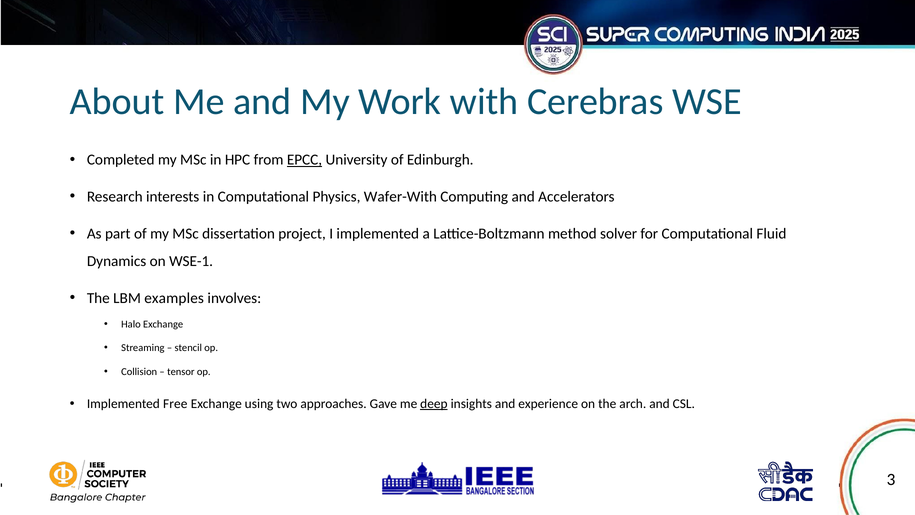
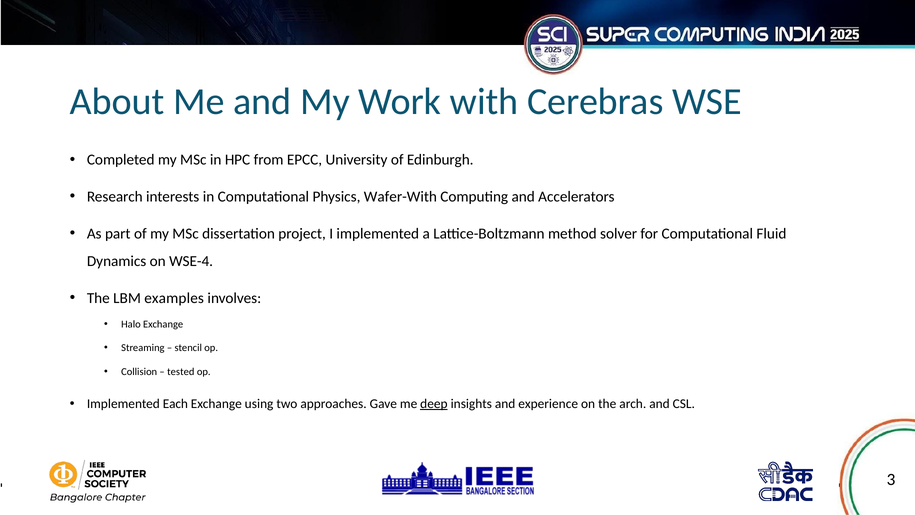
EPCC underline: present -> none
WSE-1: WSE-1 -> WSE-4
tensor: tensor -> tested
Free: Free -> Each
